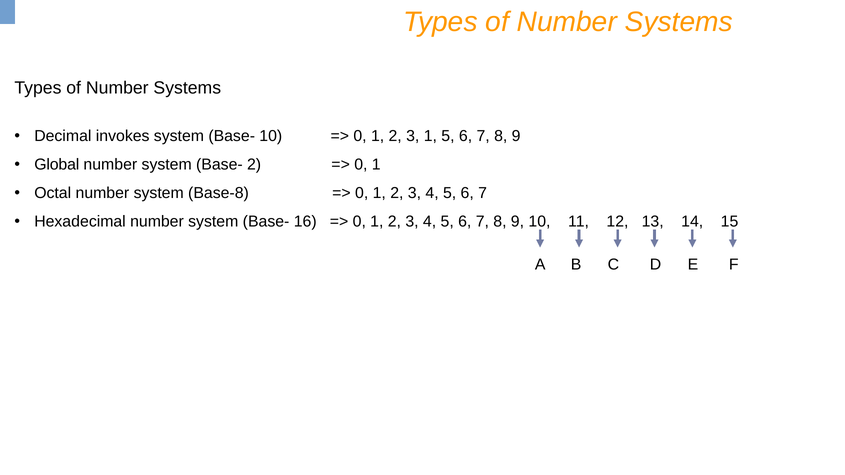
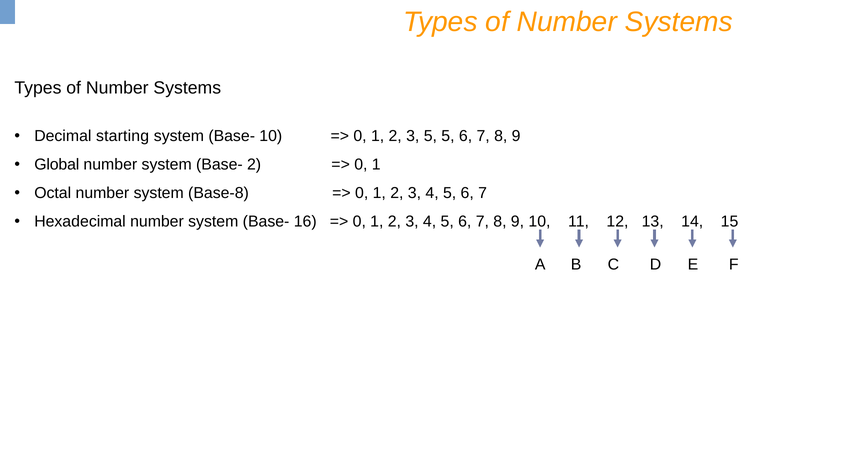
invokes: invokes -> starting
3 1: 1 -> 5
